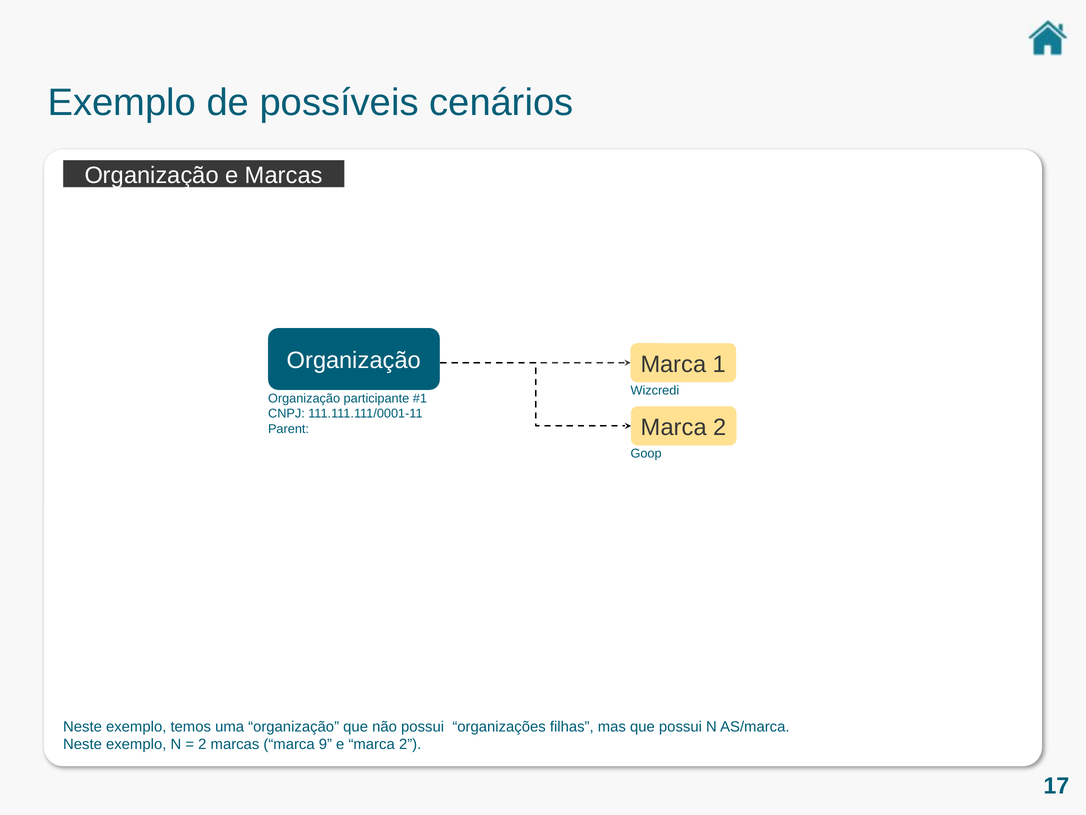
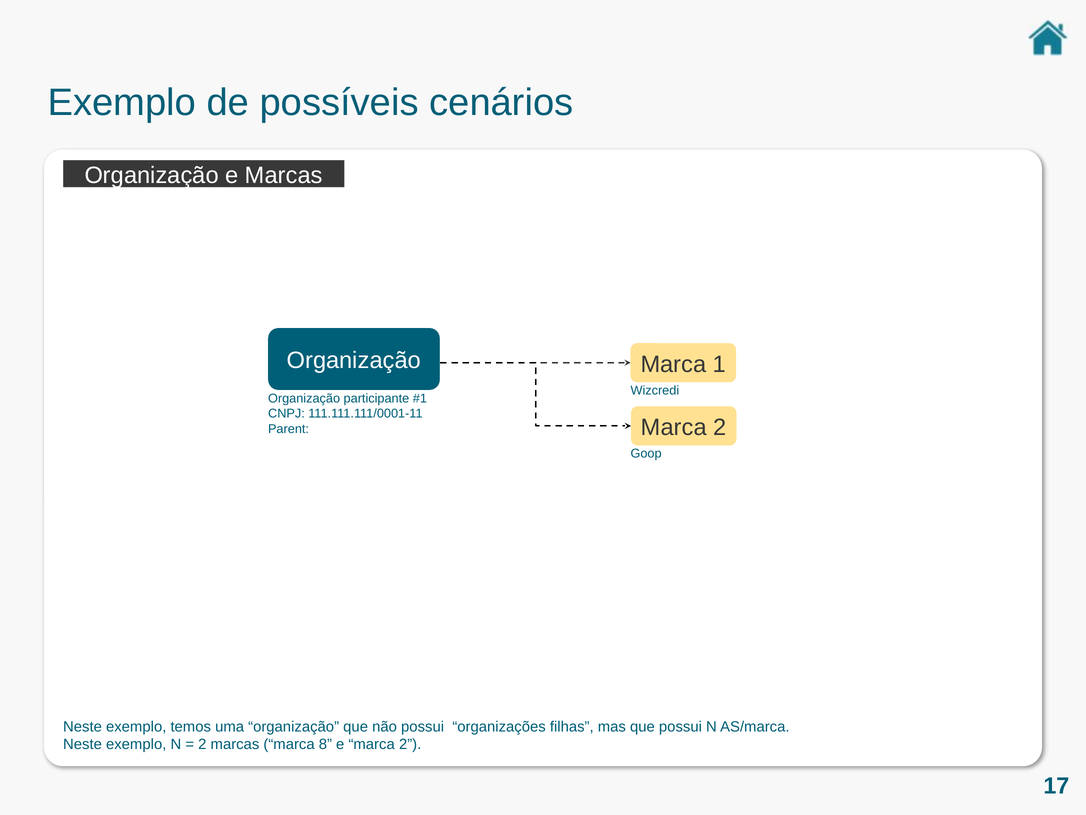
9: 9 -> 8
